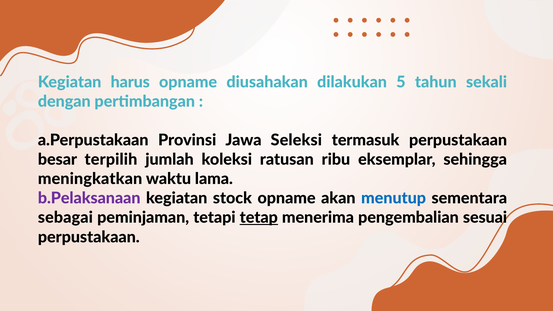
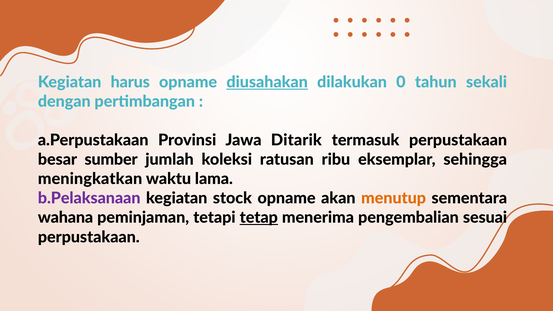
diusahakan underline: none -> present
5: 5 -> 0
Seleksi: Seleksi -> Ditarik
terpilih: terpilih -> sumber
menutup colour: blue -> orange
sebagai: sebagai -> wahana
